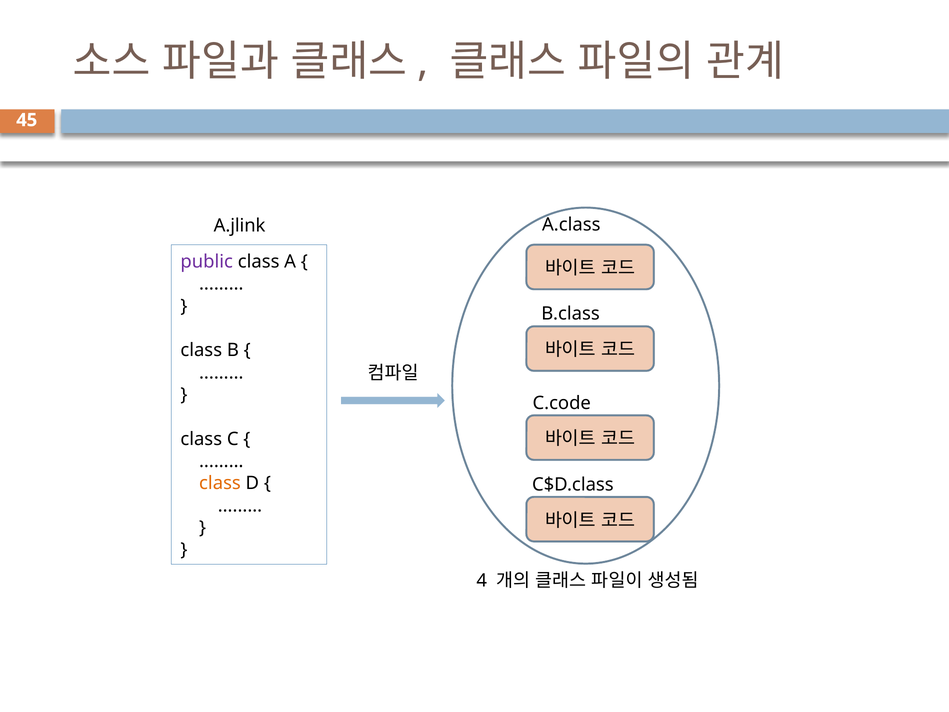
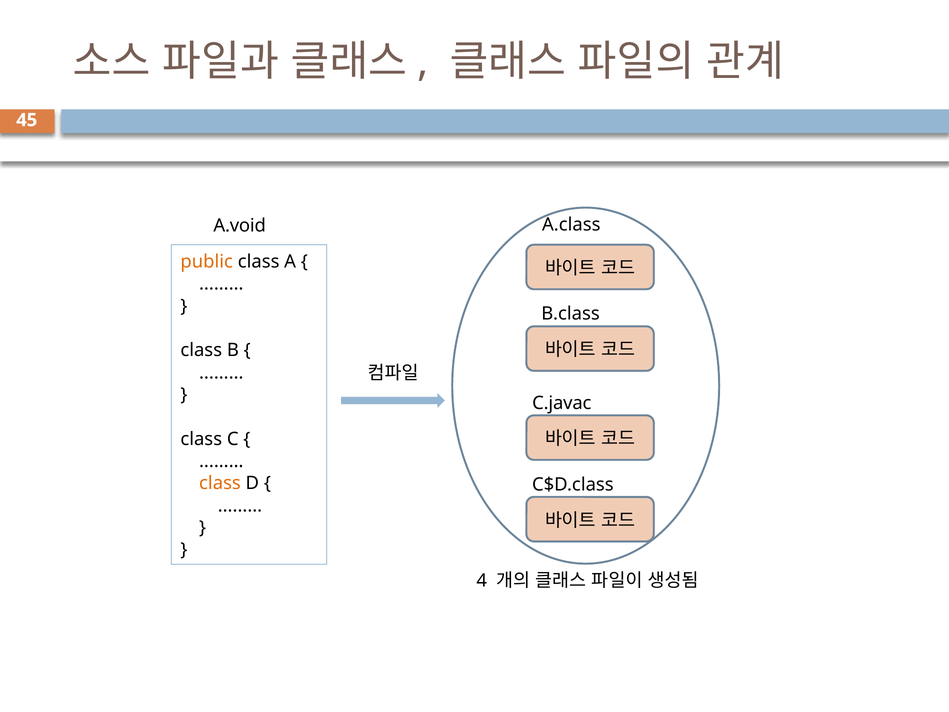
A.jlink: A.jlink -> A.void
public colour: purple -> orange
C.code: C.code -> C.javac
